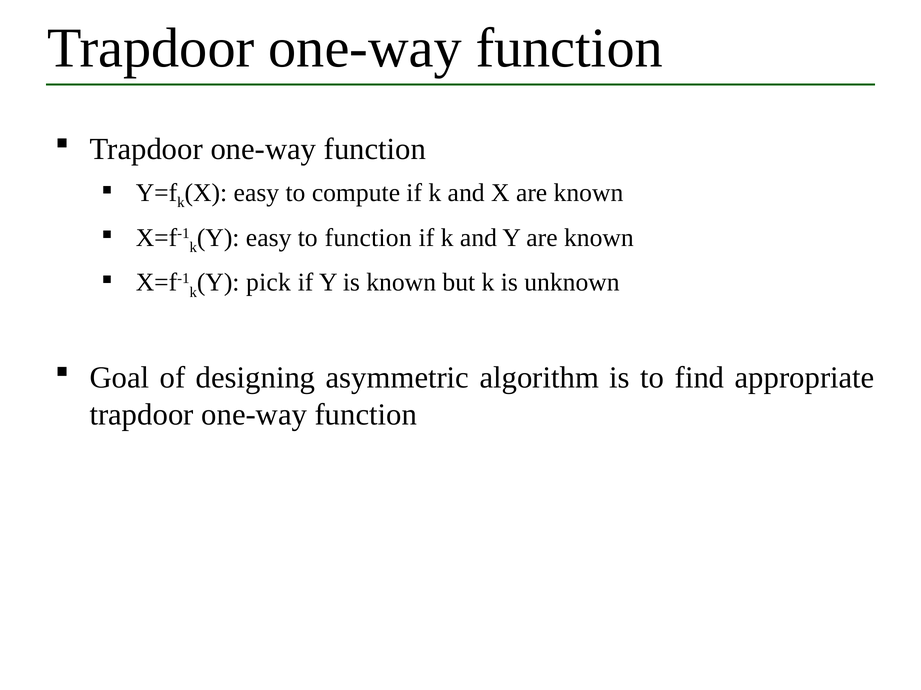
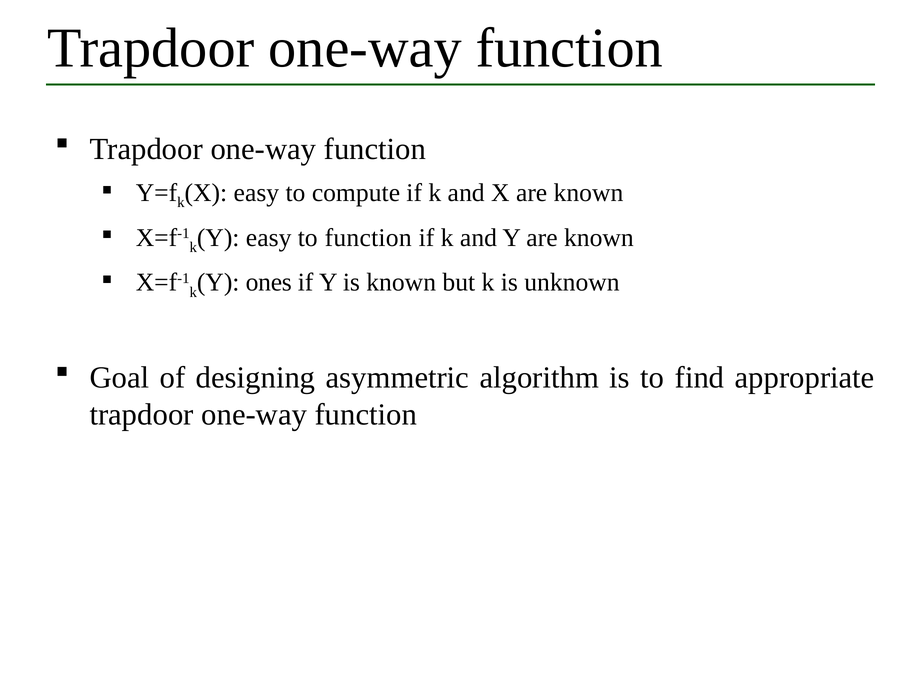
pick: pick -> ones
